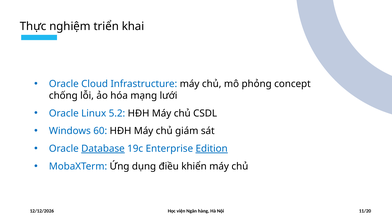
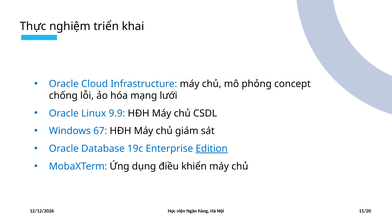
5.2: 5.2 -> 9.9
60: 60 -> 67
Database underline: present -> none
